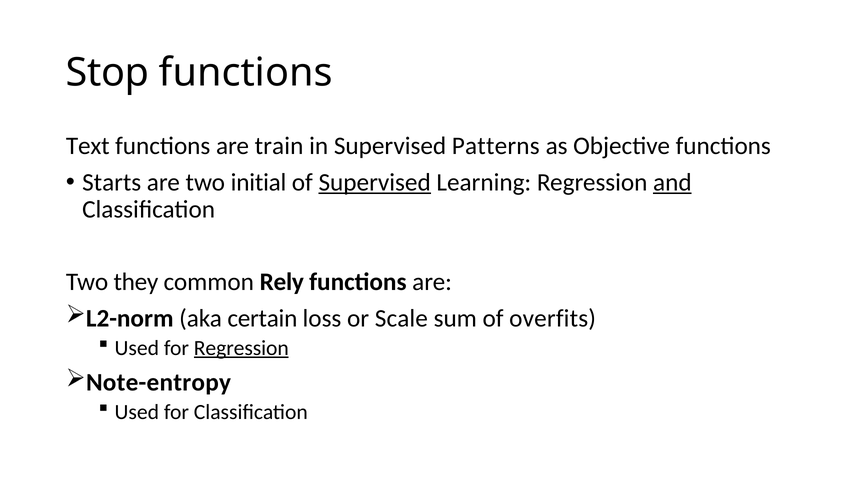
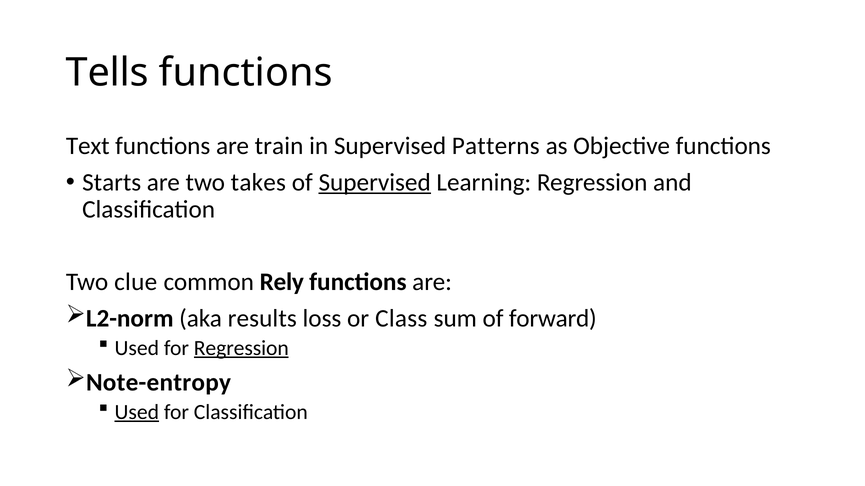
Stop: Stop -> Tells
initial: initial -> takes
and underline: present -> none
they: they -> clue
certain: certain -> results
Scale: Scale -> Class
overfits: overfits -> forward
Used at (137, 413) underline: none -> present
